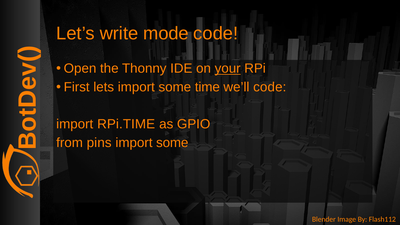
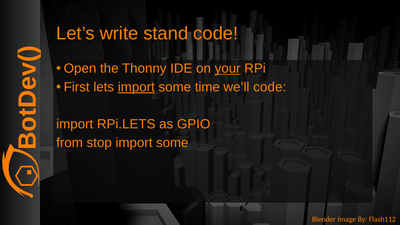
mode: mode -> stand
import at (136, 87) underline: none -> present
RPi.TIME: RPi.TIME -> RPi.LETS
pins: pins -> stop
